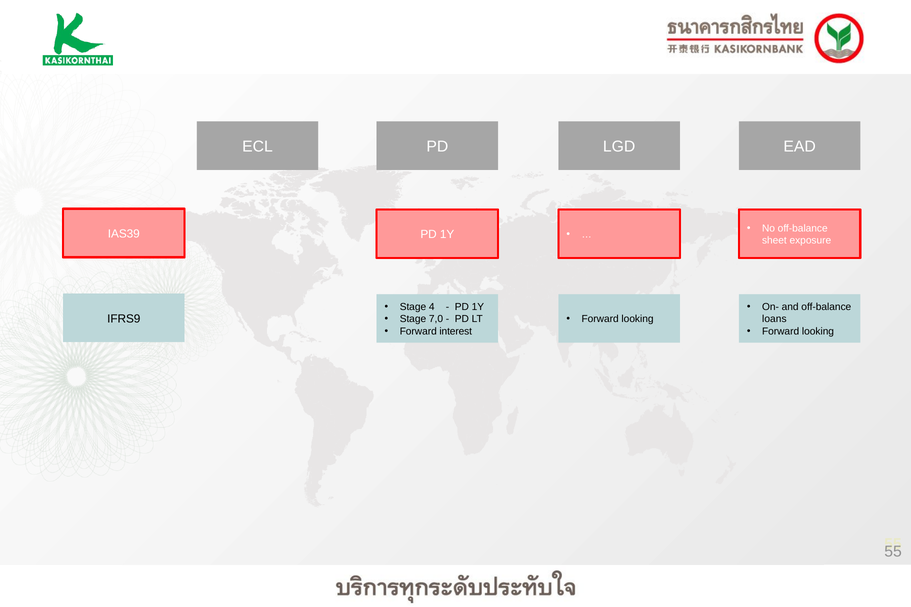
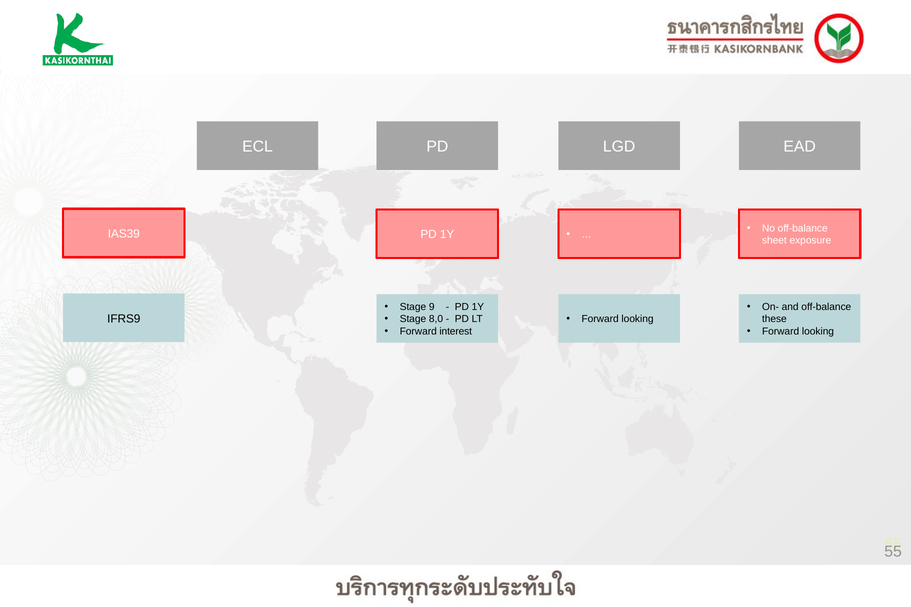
4: 4 -> 9
7,0: 7,0 -> 8,0
loans: loans -> these
